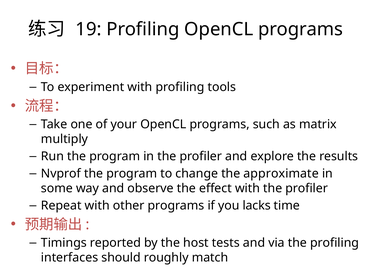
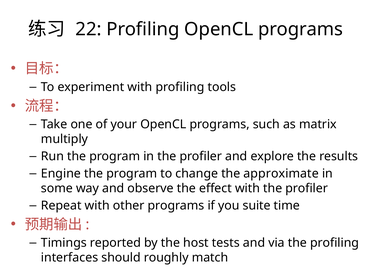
19: 19 -> 22
Nvprof: Nvprof -> Engine
lacks: lacks -> suite
